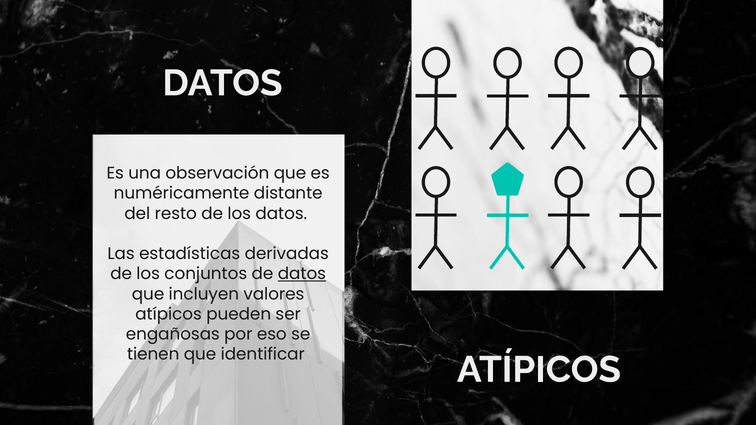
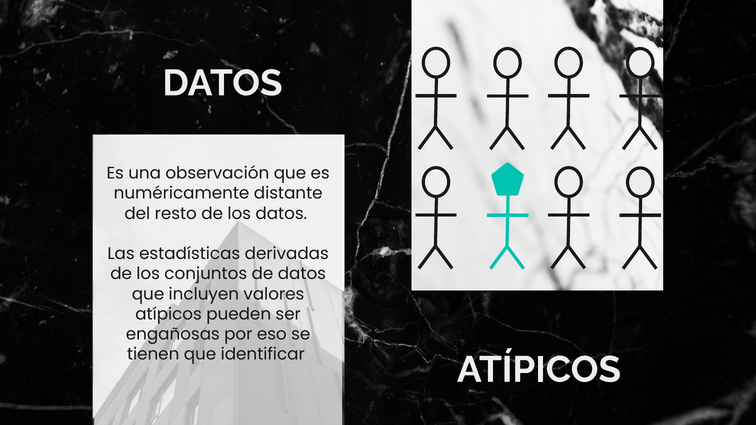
datos at (302, 274) underline: present -> none
